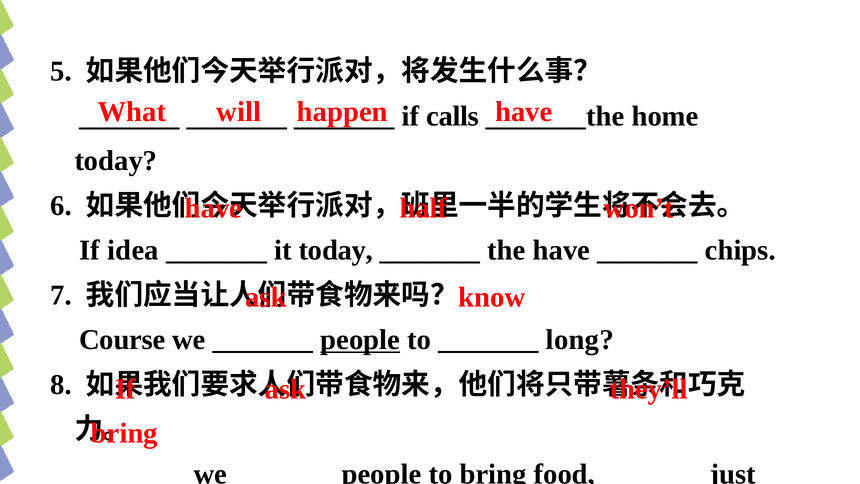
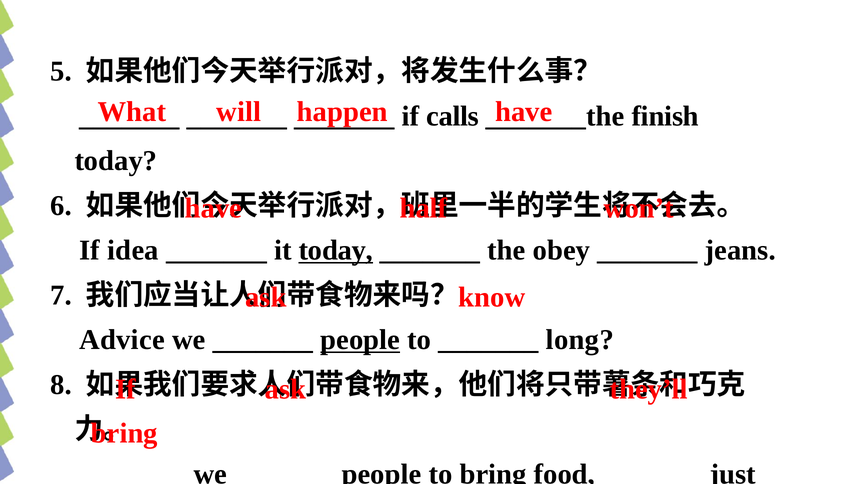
home: home -> finish
today at (336, 250) underline: none -> present
the have: have -> obey
chips at (740, 250): chips -> jeans
Course: Course -> Advice
